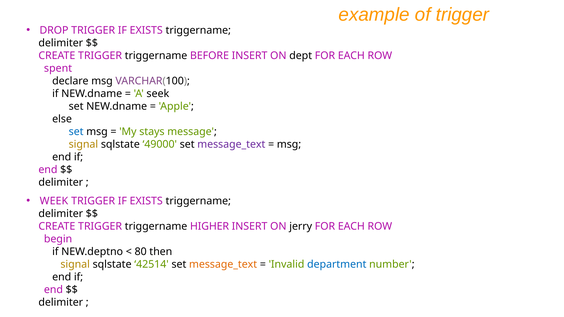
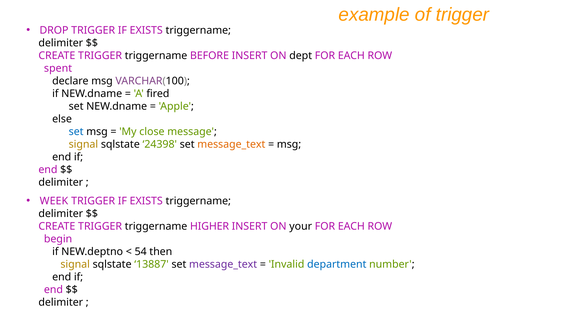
seek: seek -> fired
stays: stays -> close
49000: 49000 -> 24398
message_text at (231, 144) colour: purple -> orange
jerry: jerry -> your
80: 80 -> 54
42514: 42514 -> 13887
message_text at (223, 265) colour: orange -> purple
